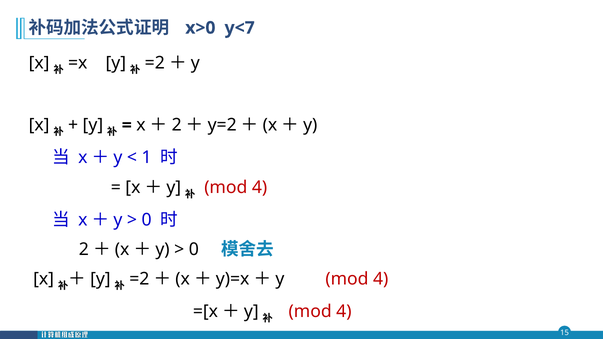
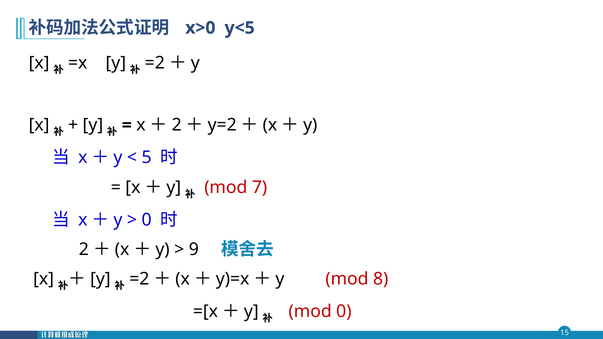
y<7: y<7 -> y<5
1: 1 -> 5
4 at (260, 187): 4 -> 7
0 at (194, 249): 0 -> 9
4 at (381, 279): 4 -> 8
4 at (344, 312): 4 -> 0
